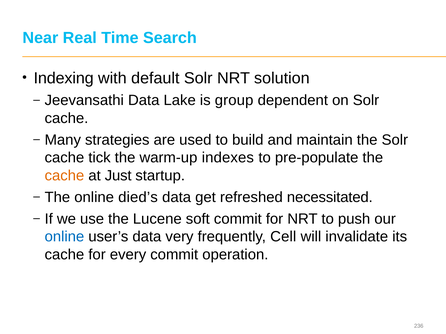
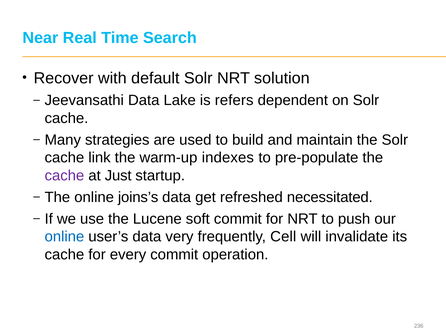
Indexing: Indexing -> Recover
group: group -> refers
tick: tick -> link
cache at (64, 176) colour: orange -> purple
died’s: died’s -> joins’s
